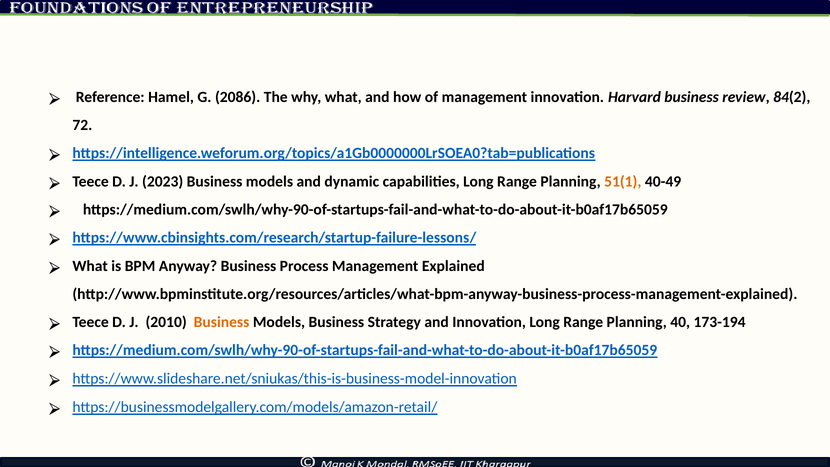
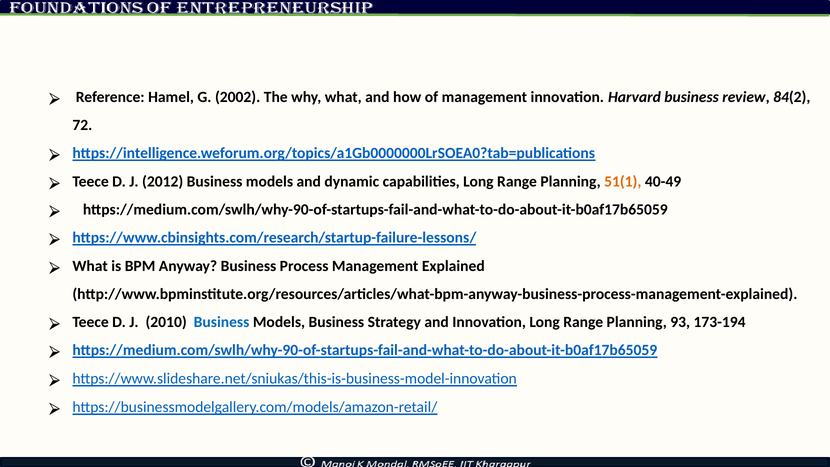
2086: 2086 -> 2002
2023: 2023 -> 2012
Business at (222, 322) colour: orange -> blue
40: 40 -> 93
